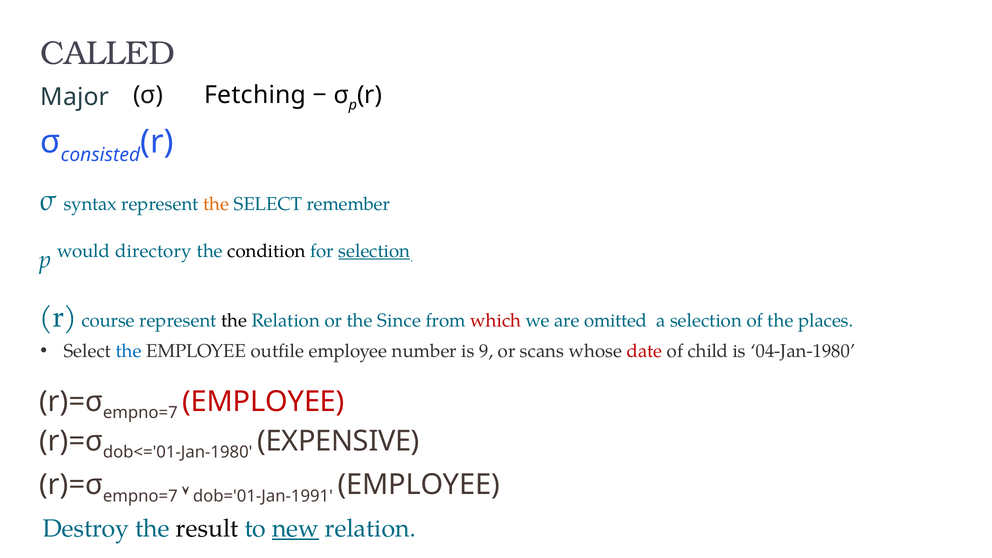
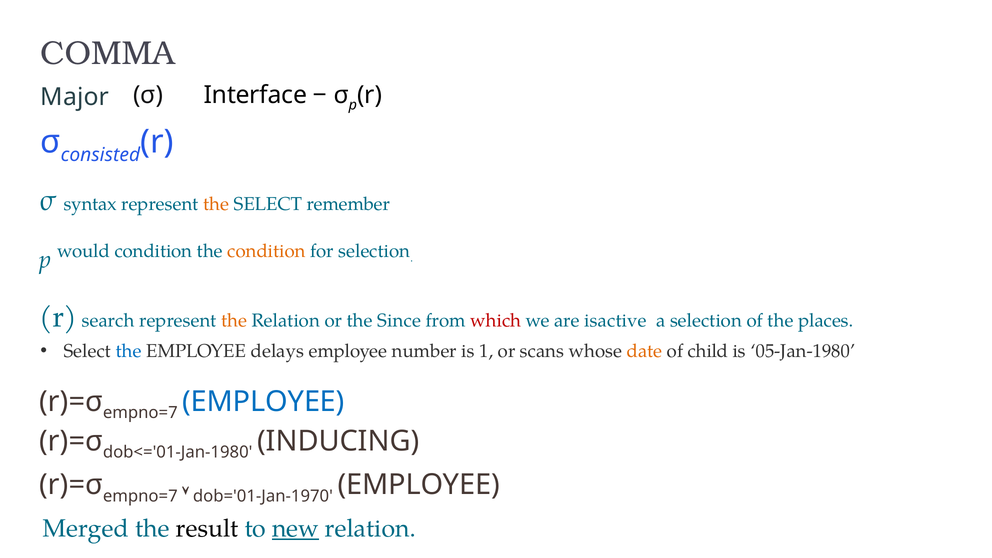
CALLED: CALLED -> COMMA
Fetching: Fetching -> Interface
would directory: directory -> condition
condition at (267, 251) colour: black -> orange
selection at (374, 251) underline: present -> none
course: course -> search
the at (234, 320) colour: black -> orange
omitted: omitted -> isactive
outfile: outfile -> delays
9: 9 -> 1
date colour: red -> orange
04-Jan-1980: 04-Jan-1980 -> 05-Jan-1980
EMPLOYEE at (263, 402) colour: red -> blue
EXPENSIVE: EXPENSIVE -> INDUCING
dob='01-Jan-1991: dob='01-Jan-1991 -> dob='01-Jan-1970
Destroy: Destroy -> Merged
